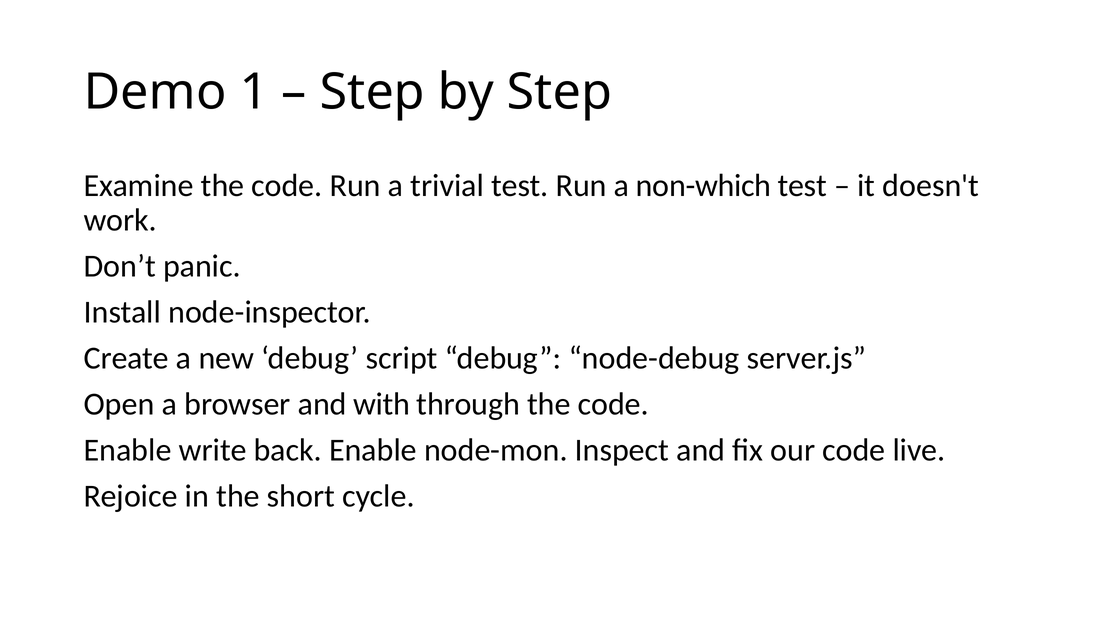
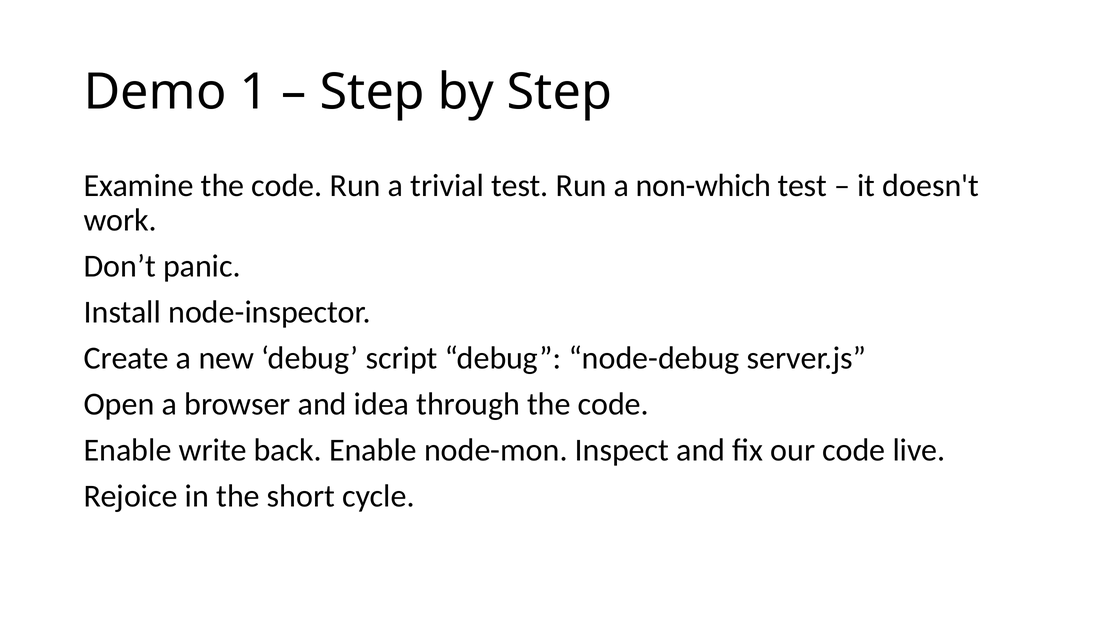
with: with -> idea
